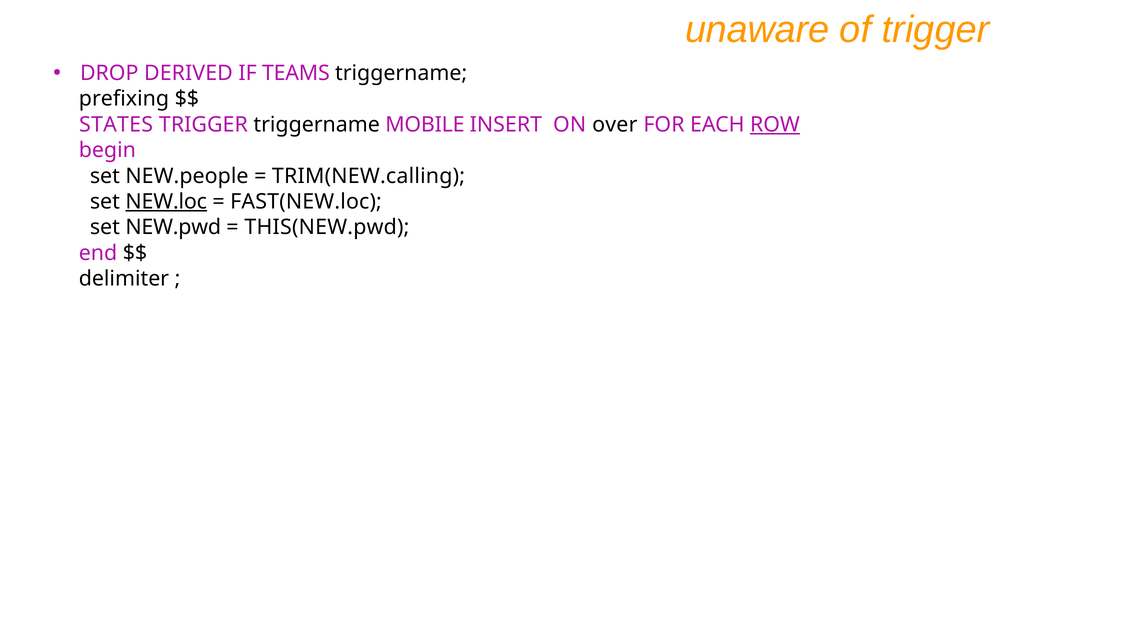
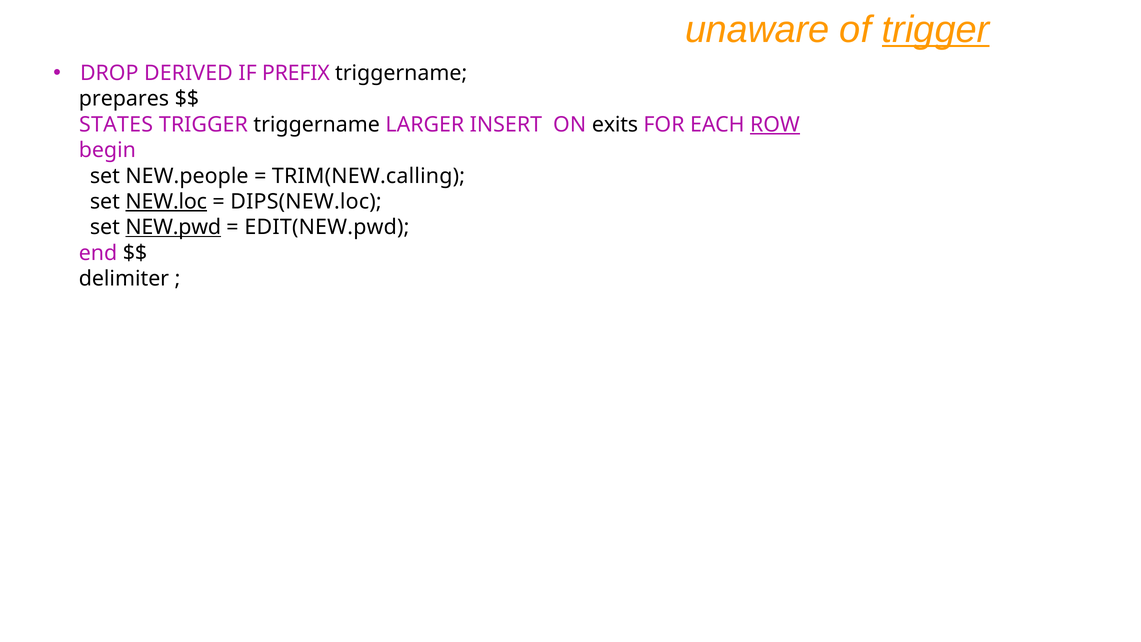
trigger at (936, 30) underline: none -> present
TEAMS: TEAMS -> PREFIX
prefixing: prefixing -> prepares
MOBILE: MOBILE -> LARGER
over: over -> exits
FAST(NEW.loc: FAST(NEW.loc -> DIPS(NEW.loc
NEW.pwd underline: none -> present
THIS(NEW.pwd: THIS(NEW.pwd -> EDIT(NEW.pwd
